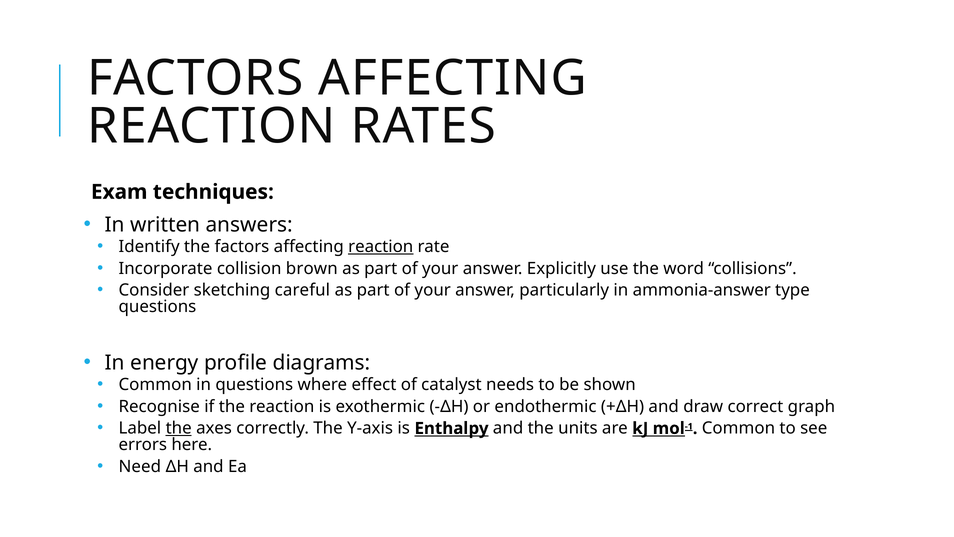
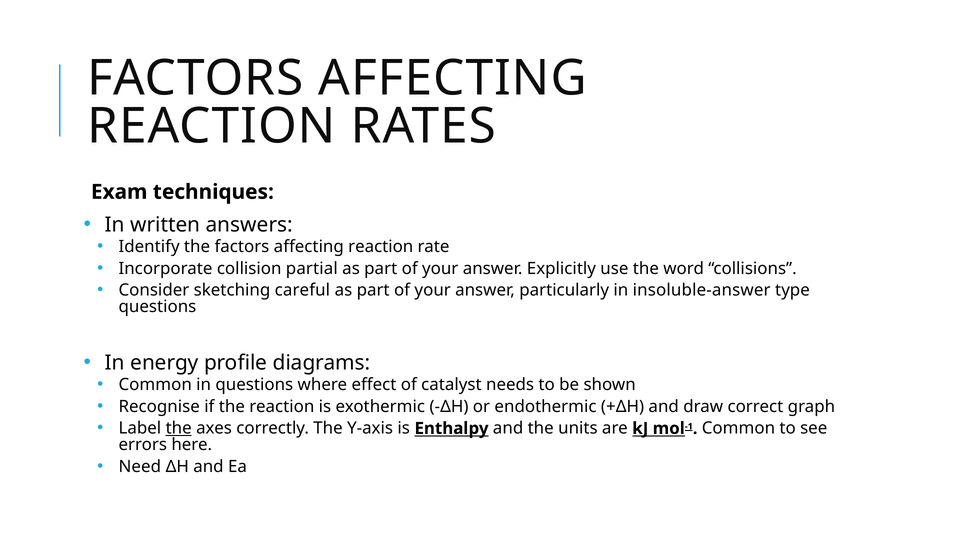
reaction at (381, 247) underline: present -> none
brown: brown -> partial
ammonia-answer: ammonia-answer -> insoluble-answer
